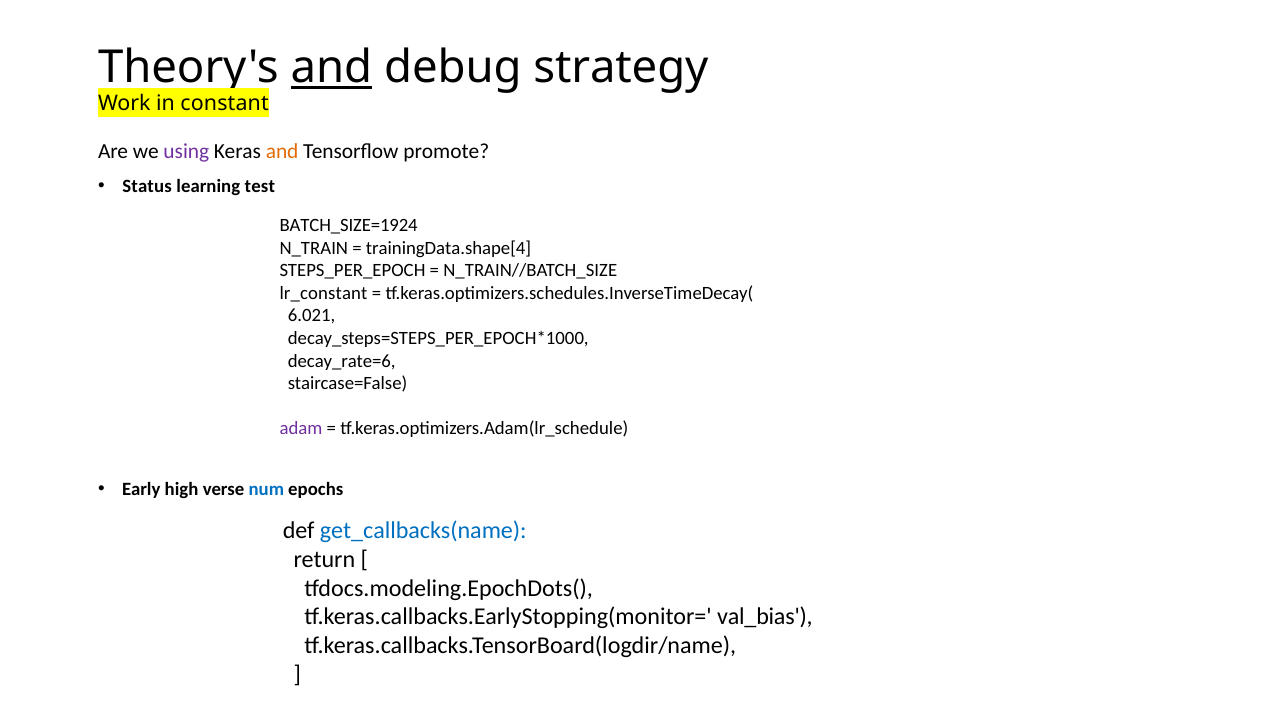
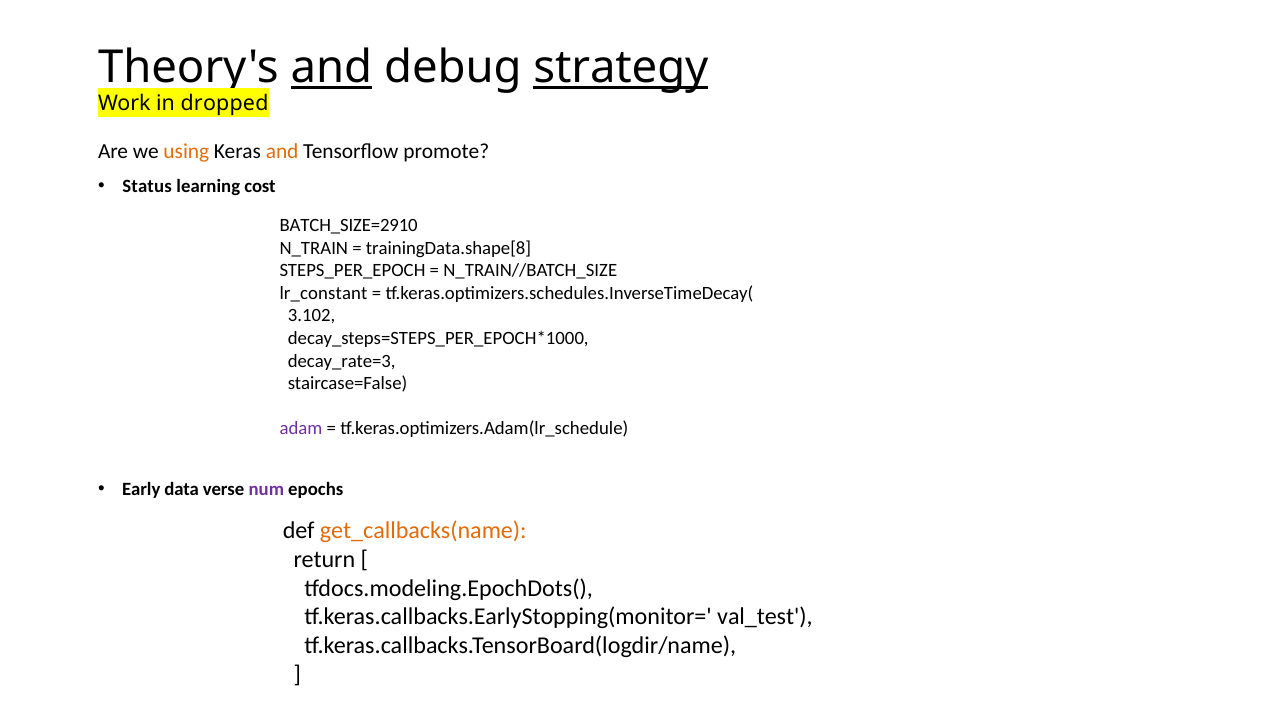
strategy underline: none -> present
constant: constant -> dropped
using colour: purple -> orange
test: test -> cost
BATCH_SIZE=1924: BATCH_SIZE=1924 -> BATCH_SIZE=2910
trainingData.shape[4: trainingData.shape[4 -> trainingData.shape[8
6.021: 6.021 -> 3.102
decay_rate=6: decay_rate=6 -> decay_rate=3
high: high -> data
num colour: blue -> purple
get_callbacks(name colour: blue -> orange
val_bias: val_bias -> val_test
